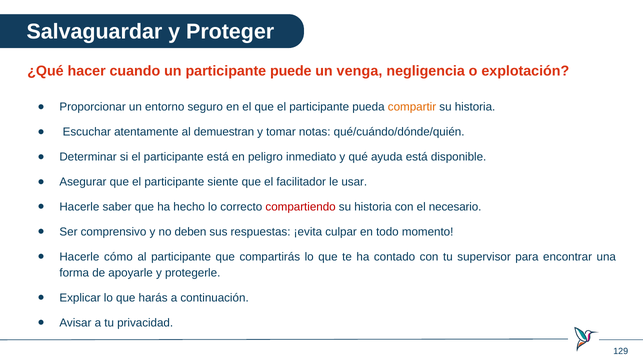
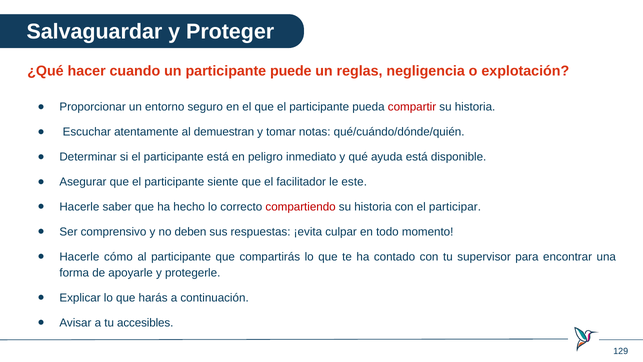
venga: venga -> reglas
compartir colour: orange -> red
usar: usar -> este
necesario: necesario -> participar
privacidad: privacidad -> accesibles
